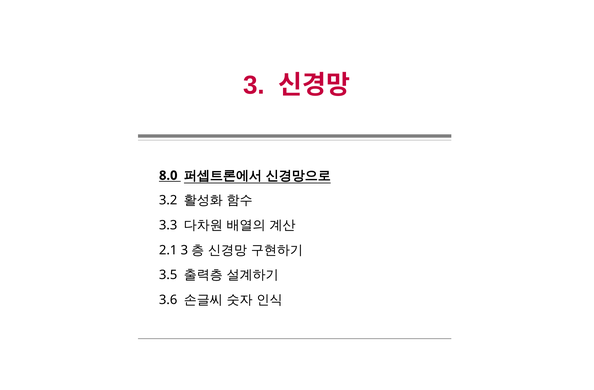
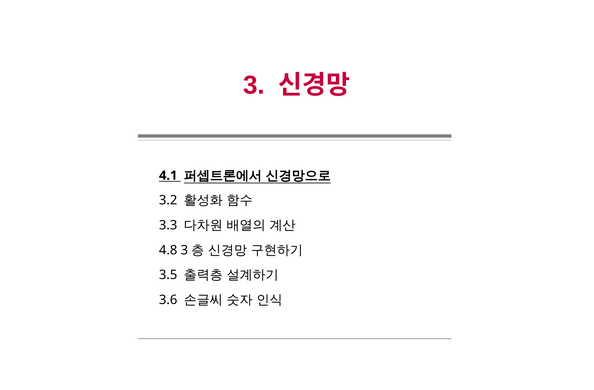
8.0: 8.0 -> 4.1
2.1: 2.1 -> 4.8
